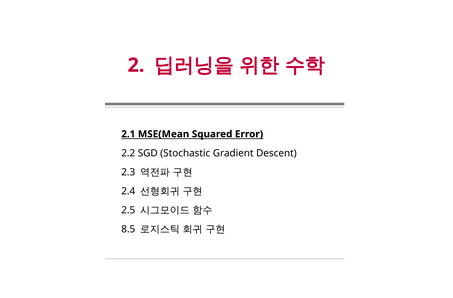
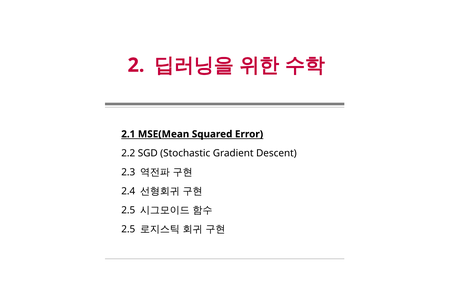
8.5 at (128, 229): 8.5 -> 2.5
